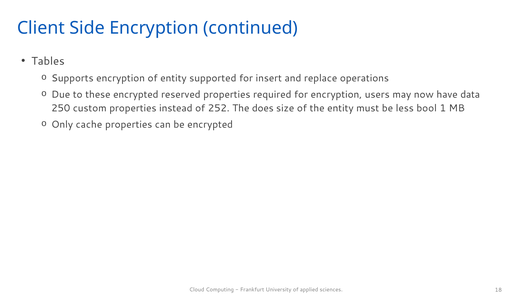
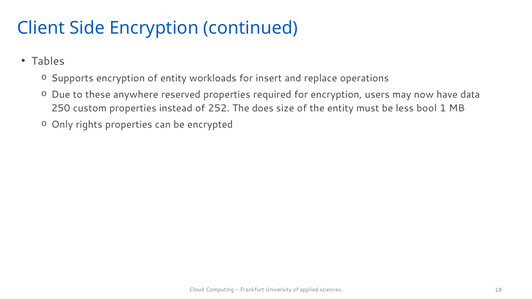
supported: supported -> workloads
these encrypted: encrypted -> anywhere
cache: cache -> rights
